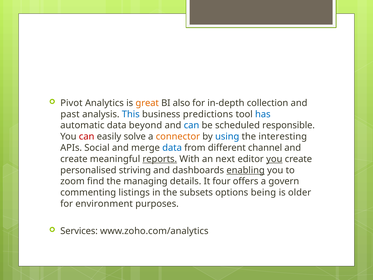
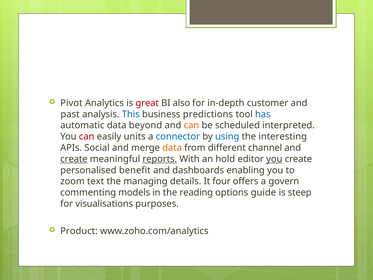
great colour: orange -> red
collection: collection -> customer
can at (191, 125) colour: blue -> orange
responsible: responsible -> interpreted
solve: solve -> units
connector colour: orange -> blue
data at (172, 148) colour: blue -> orange
create at (74, 159) underline: none -> present
next: next -> hold
striving: striving -> benefit
enabling underline: present -> none
find: find -> text
listings: listings -> models
subsets: subsets -> reading
being: being -> guide
older: older -> steep
environment: environment -> visualisations
Services: Services -> Product
